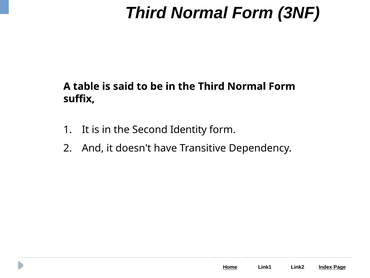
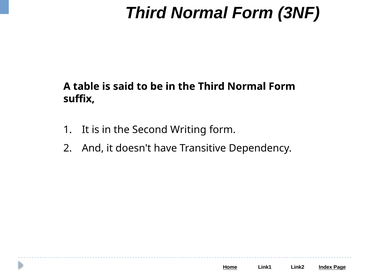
Identity: Identity -> Writing
